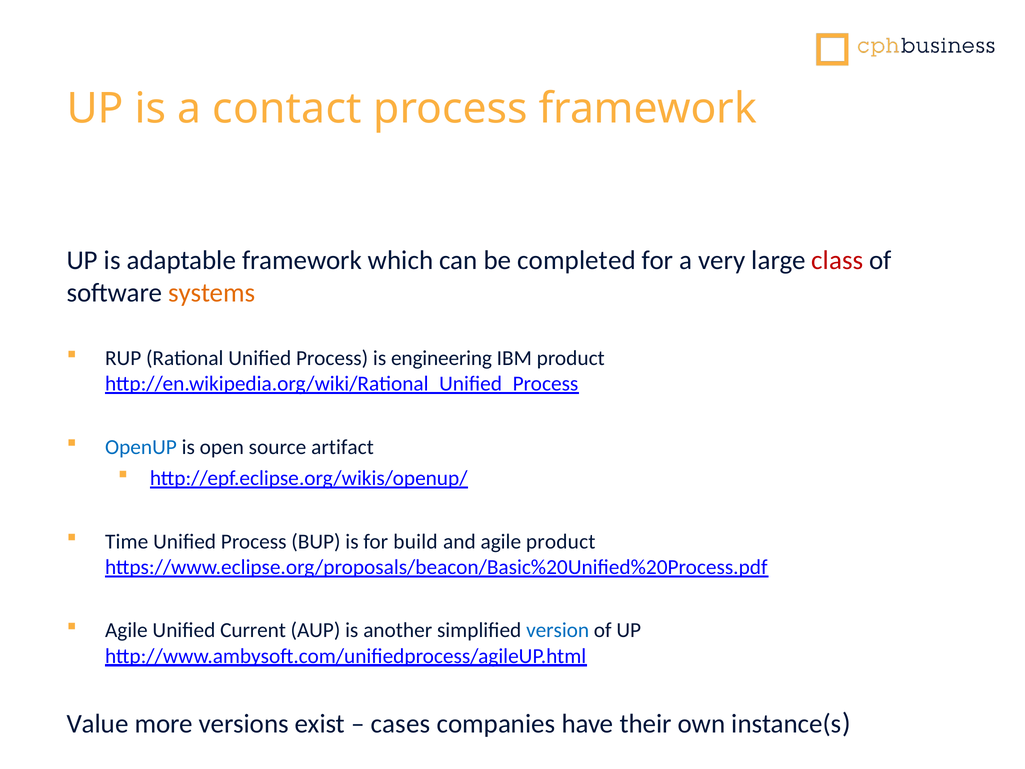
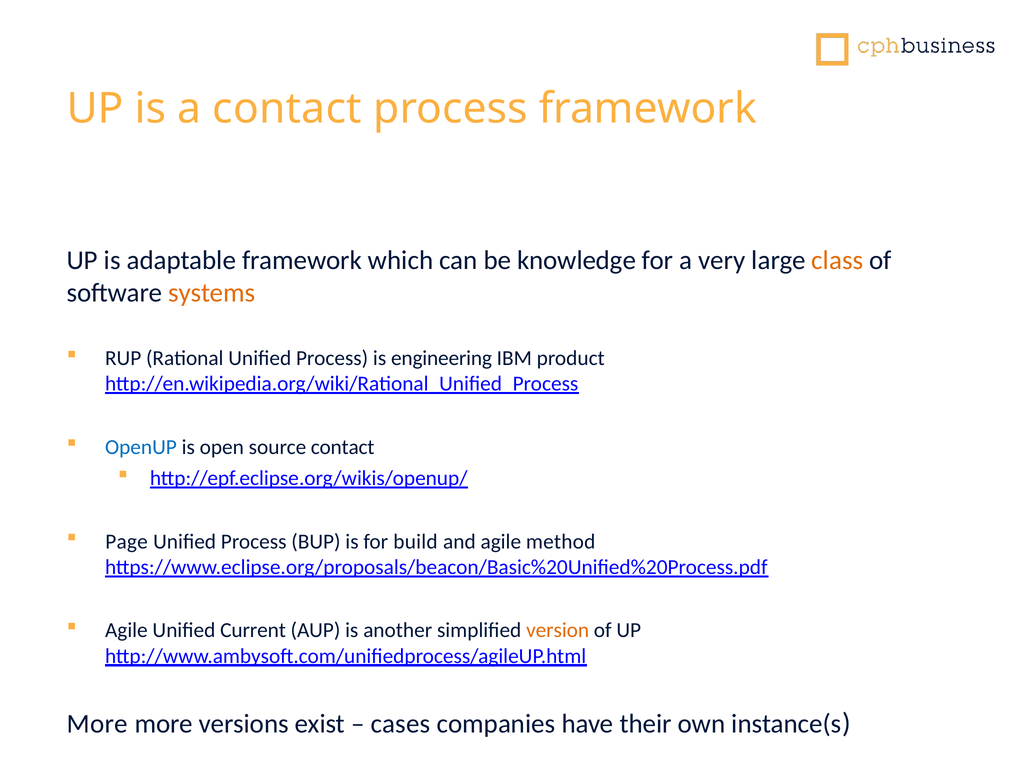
completed: completed -> knowledge
class colour: red -> orange
source artifact: artifact -> contact
Time: Time -> Page
agile product: product -> method
version colour: blue -> orange
Value at (98, 724): Value -> More
